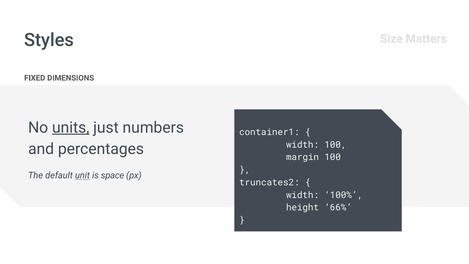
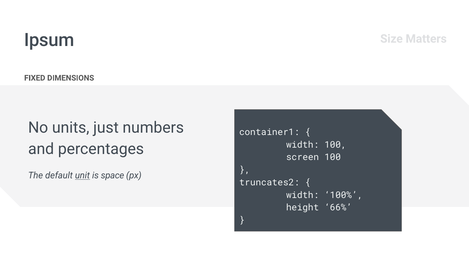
Styles: Styles -> Ipsum
units underline: present -> none
margin: margin -> screen
